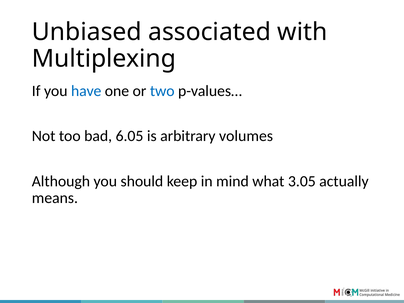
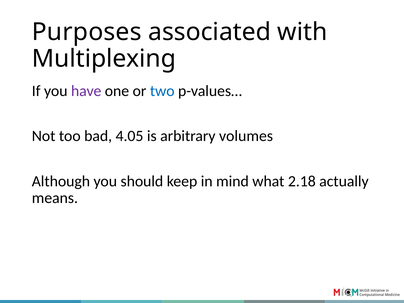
Unbiased: Unbiased -> Purposes
have colour: blue -> purple
6.05: 6.05 -> 4.05
3.05: 3.05 -> 2.18
